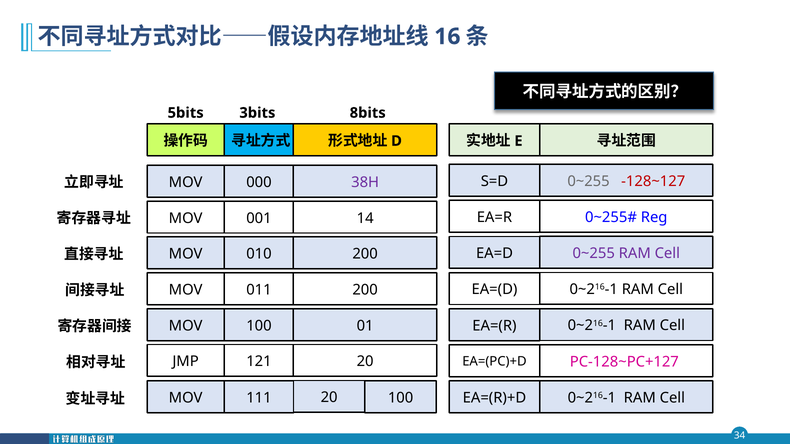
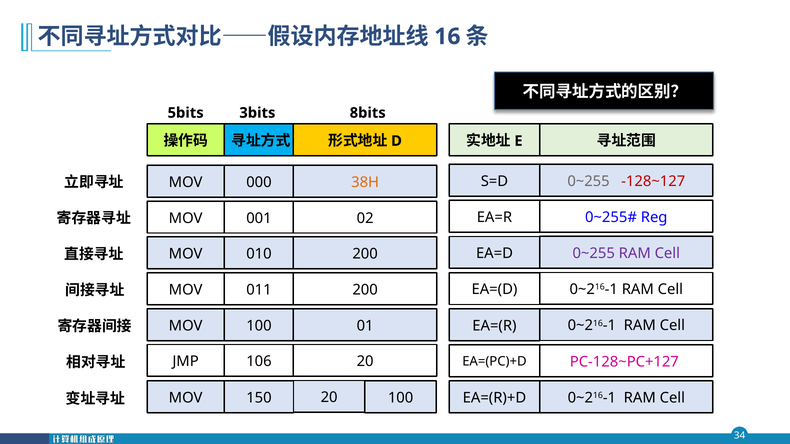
38H colour: purple -> orange
14: 14 -> 02
121: 121 -> 106
111: 111 -> 150
